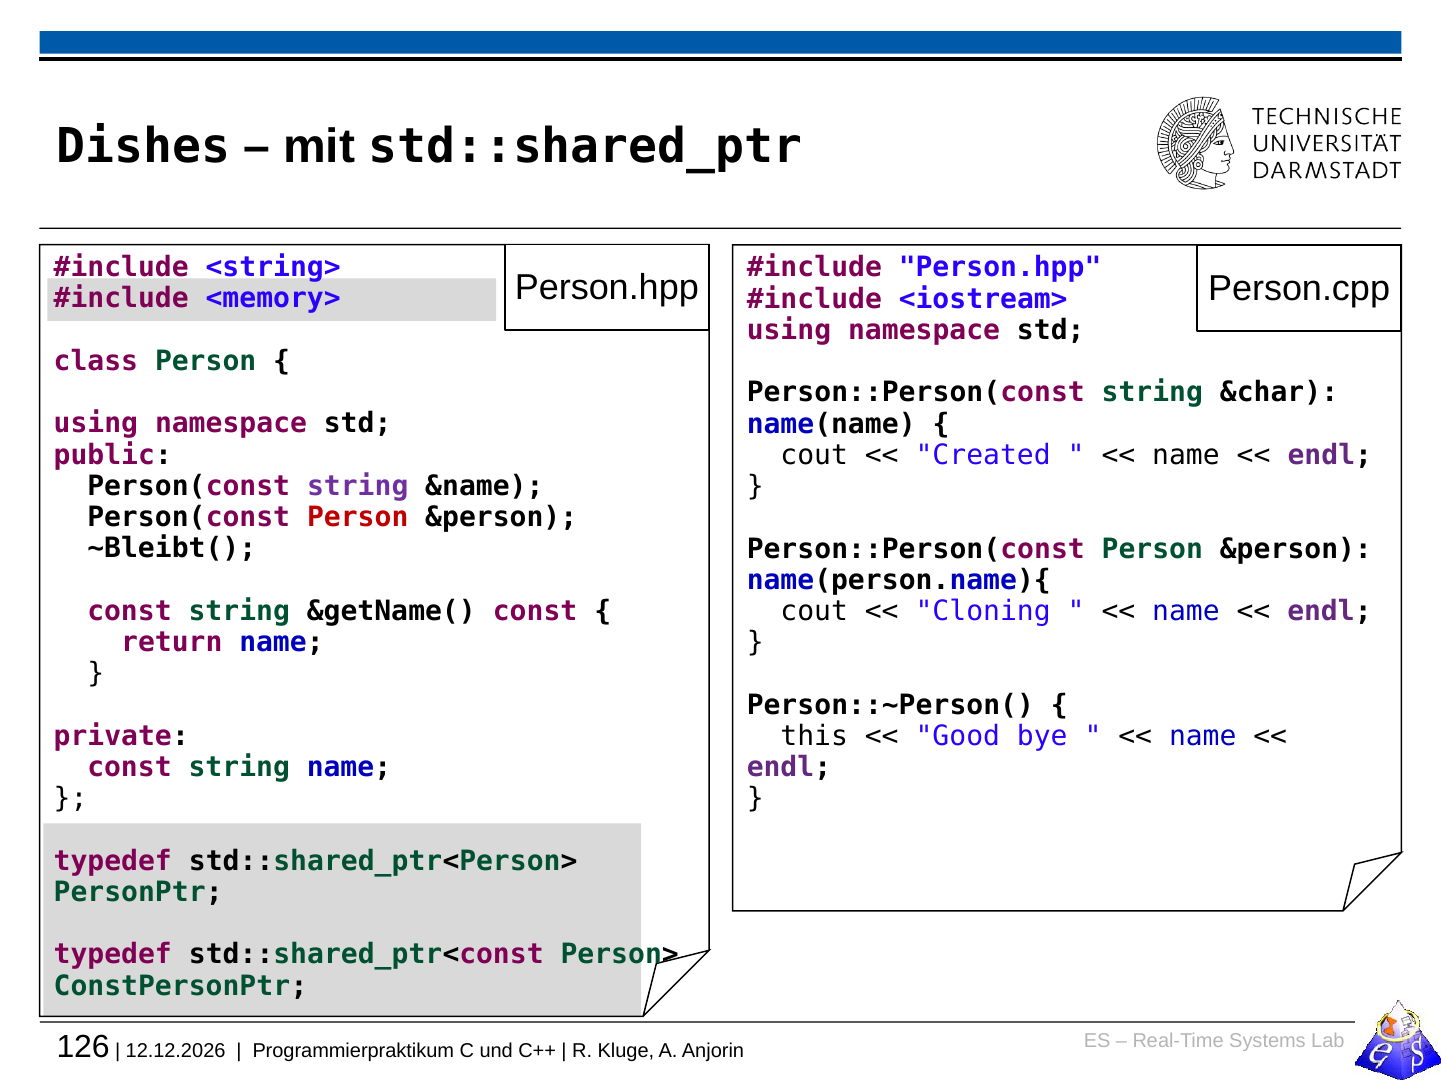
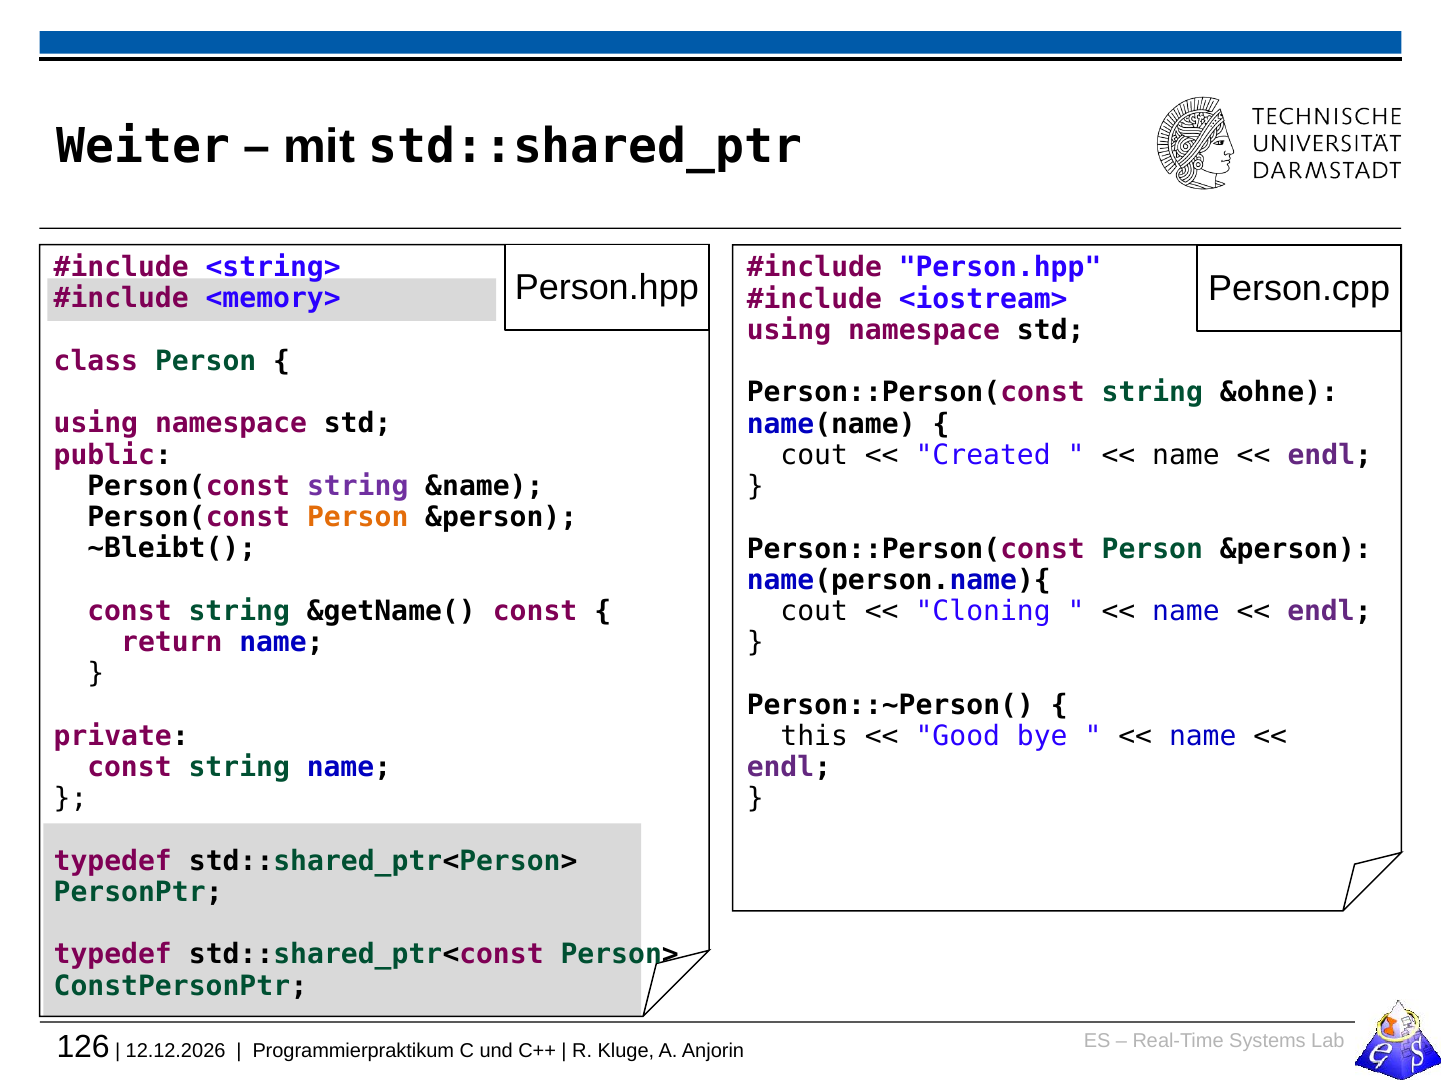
Dishes: Dishes -> Weiter
&char: &char -> &ohne
Person at (358, 518) colour: red -> orange
